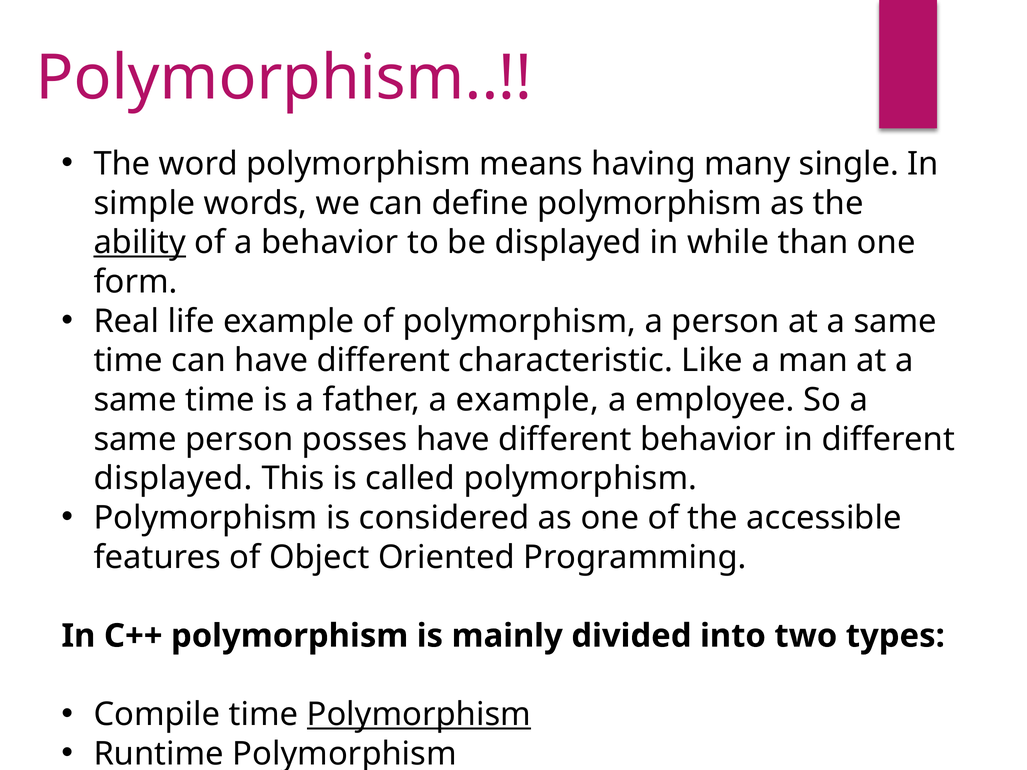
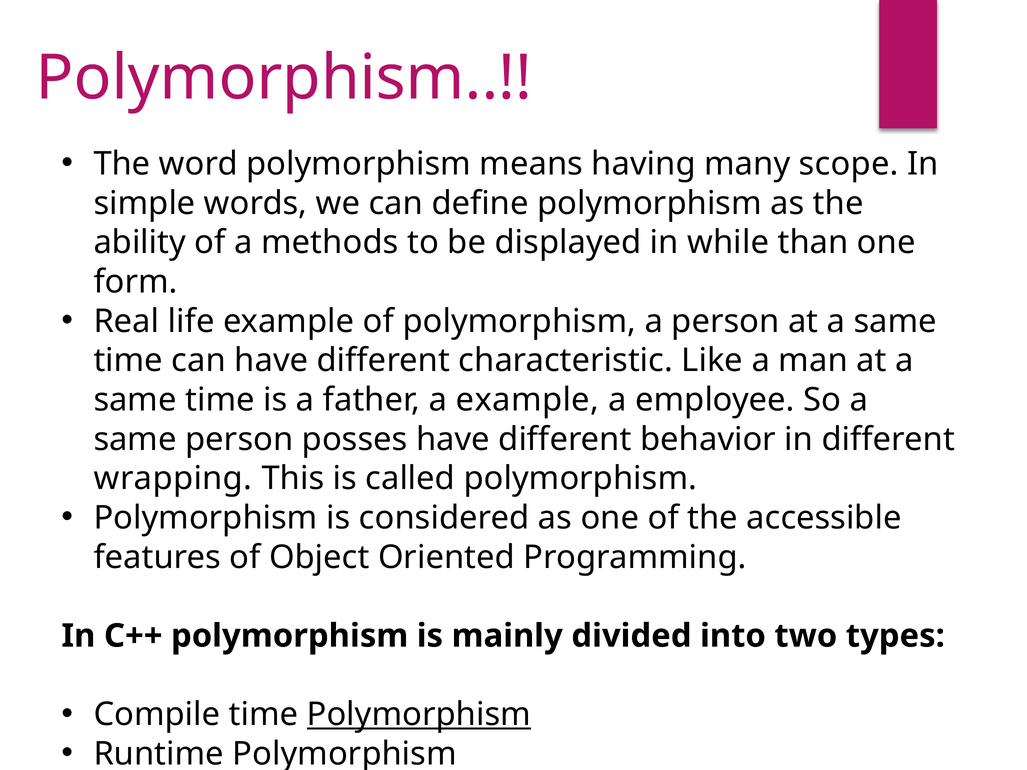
single: single -> scope
ability underline: present -> none
a behavior: behavior -> methods
displayed at (173, 479): displayed -> wrapping
